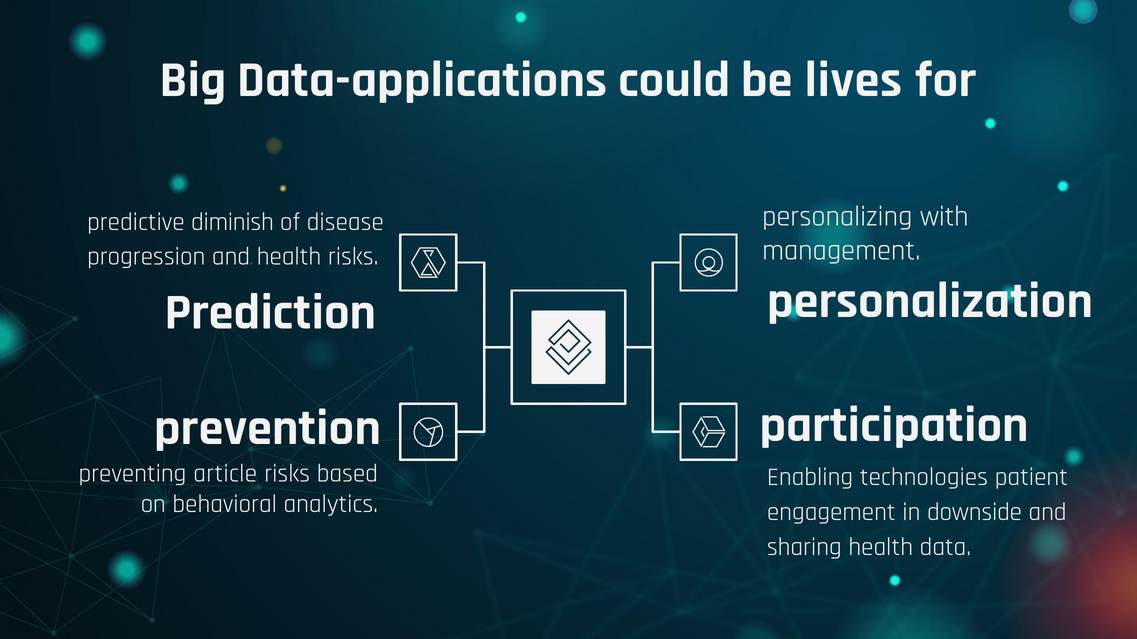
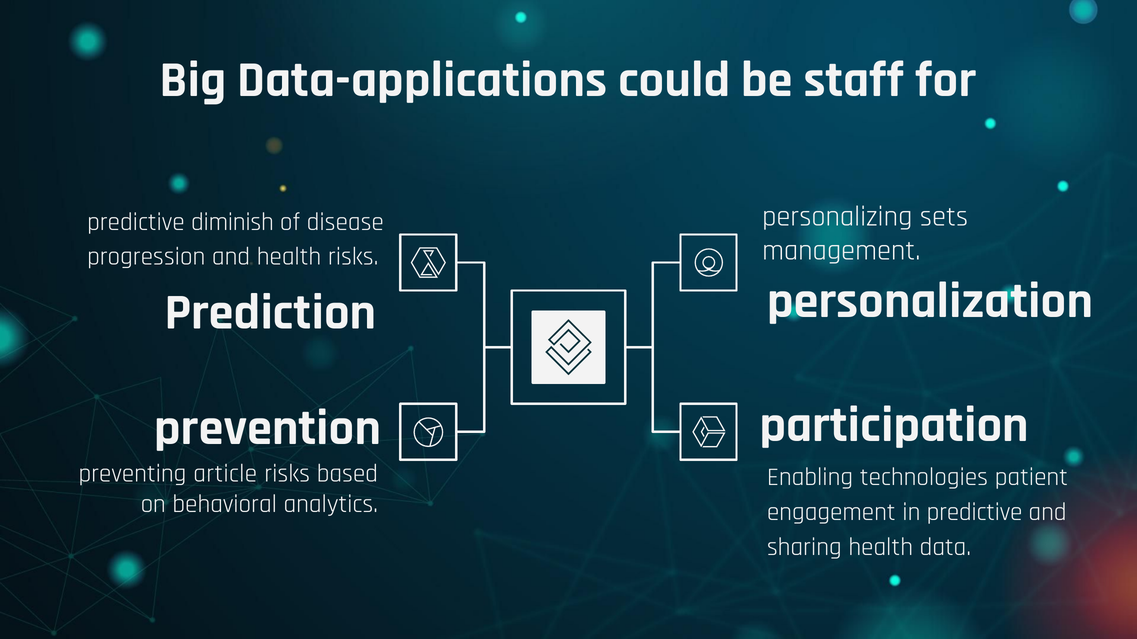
lives: lives -> staff
with: with -> sets
in downside: downside -> predictive
